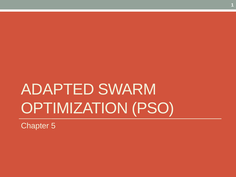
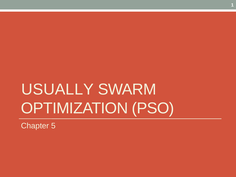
ADAPTED: ADAPTED -> USUALLY
